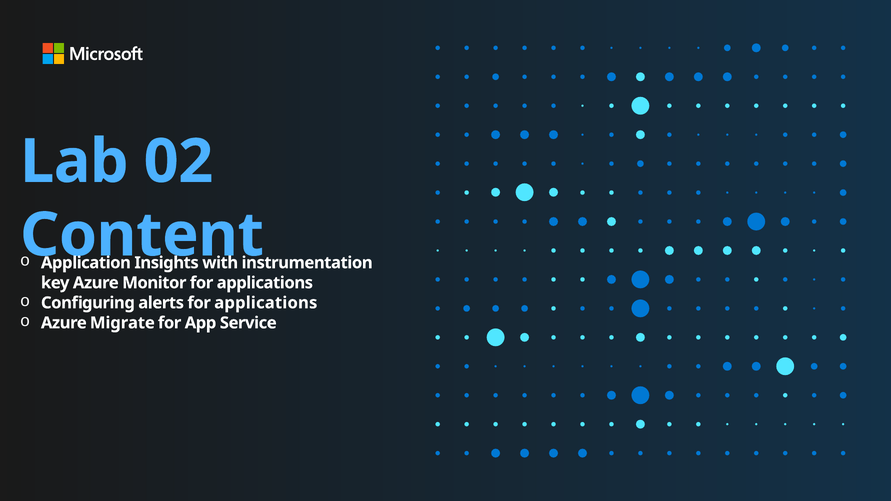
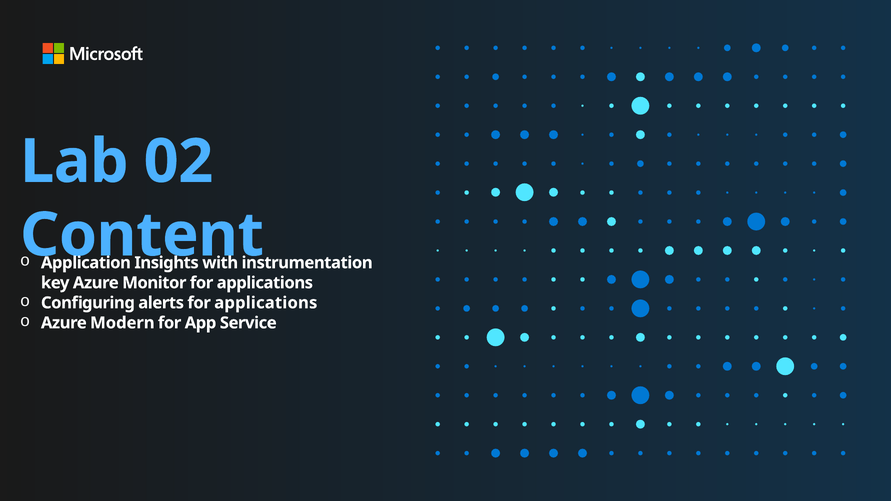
Migrate: Migrate -> Modern
